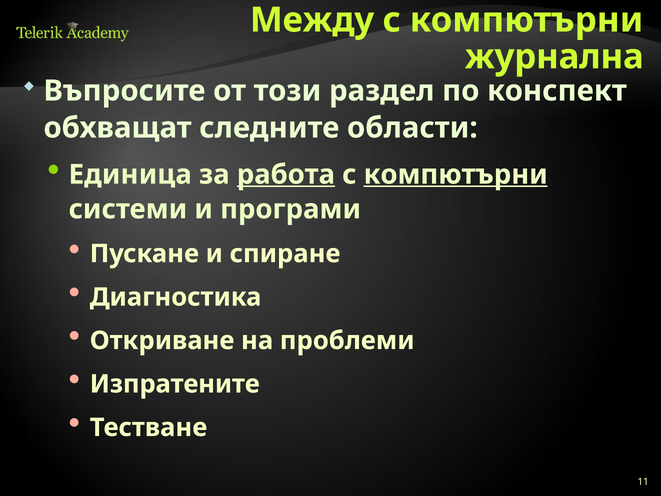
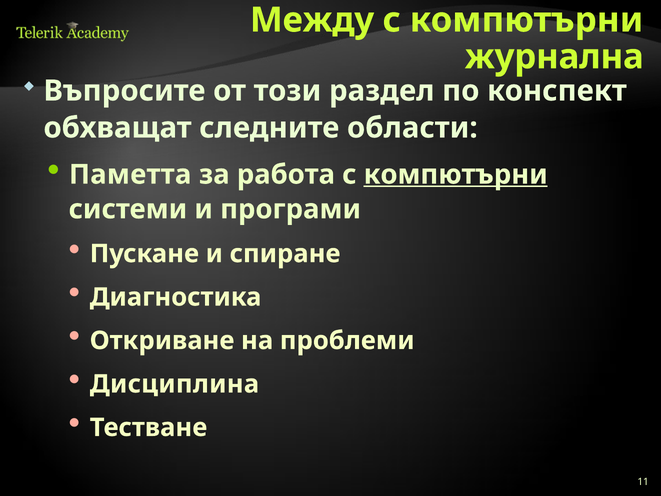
Единица: Единица -> Паметта
работа underline: present -> none
Изпратените: Изпратените -> Дисциплина
